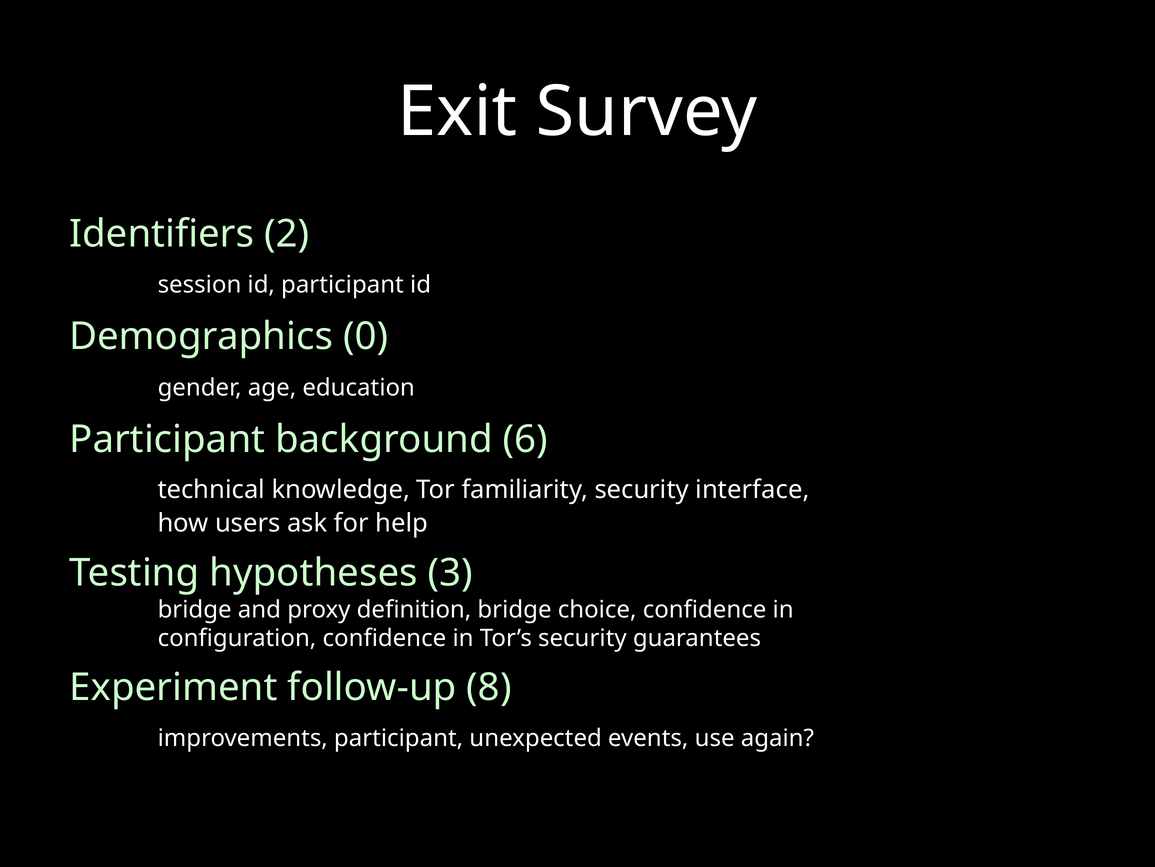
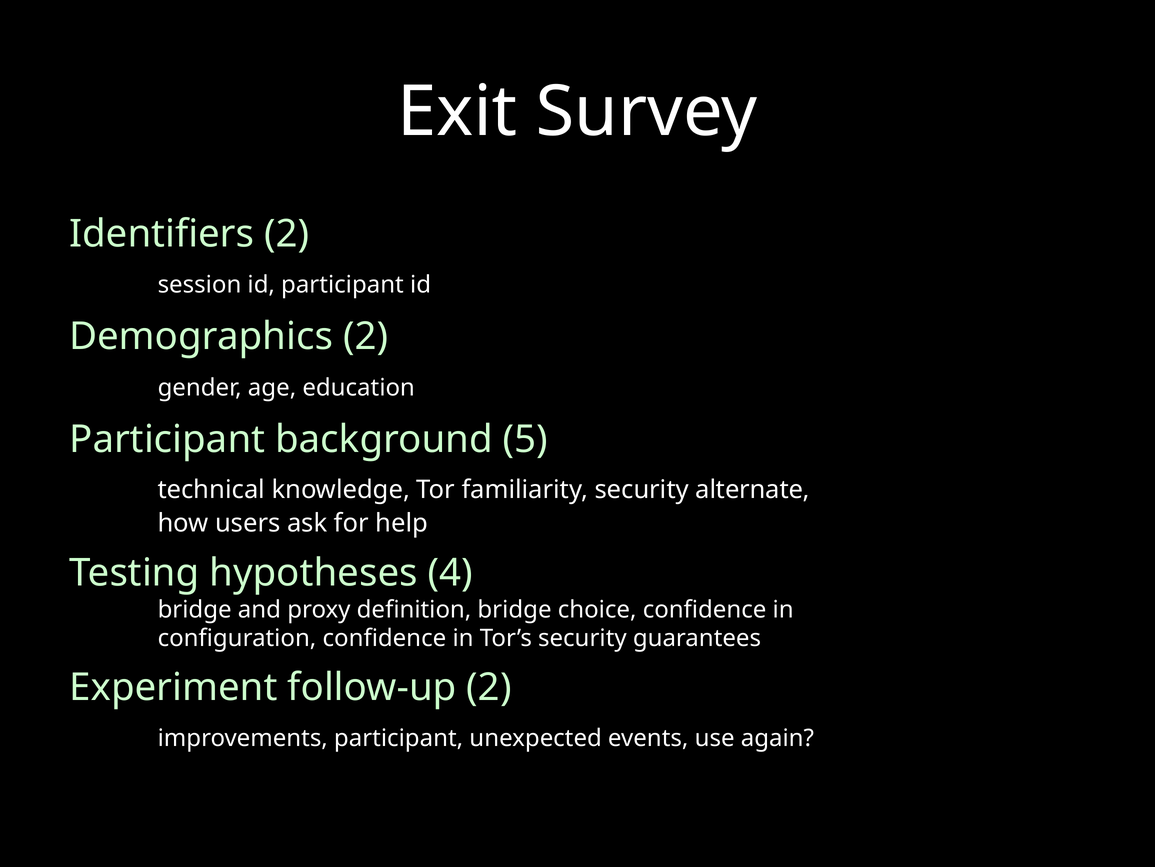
Demographics 0: 0 -> 2
6: 6 -> 5
interface: interface -> alternate
3: 3 -> 4
follow-up 8: 8 -> 2
